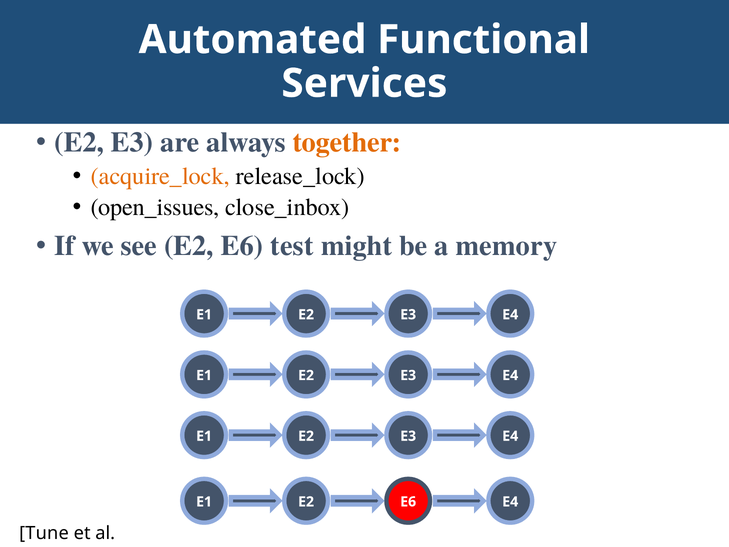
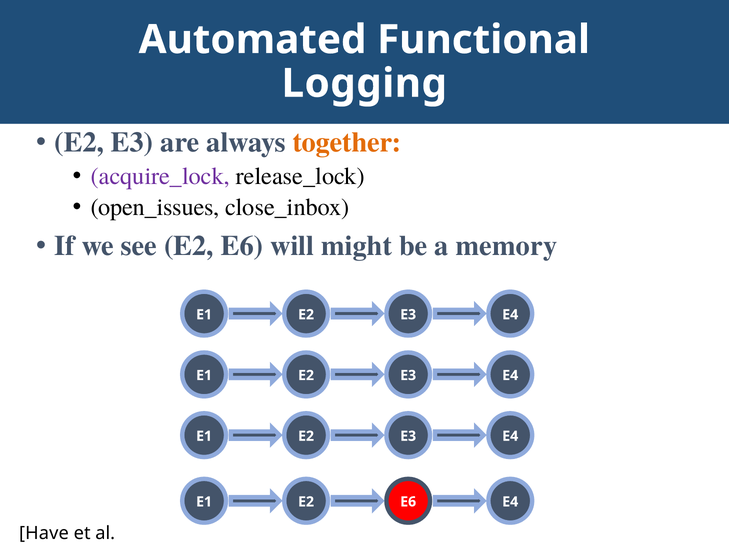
Services: Services -> Logging
acquire_lock colour: orange -> purple
test: test -> will
Tune: Tune -> Have
